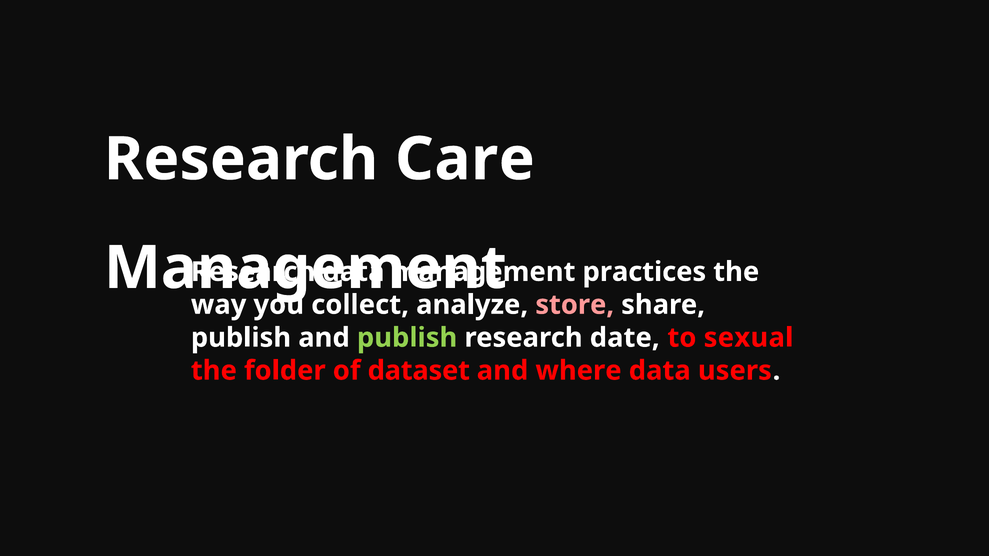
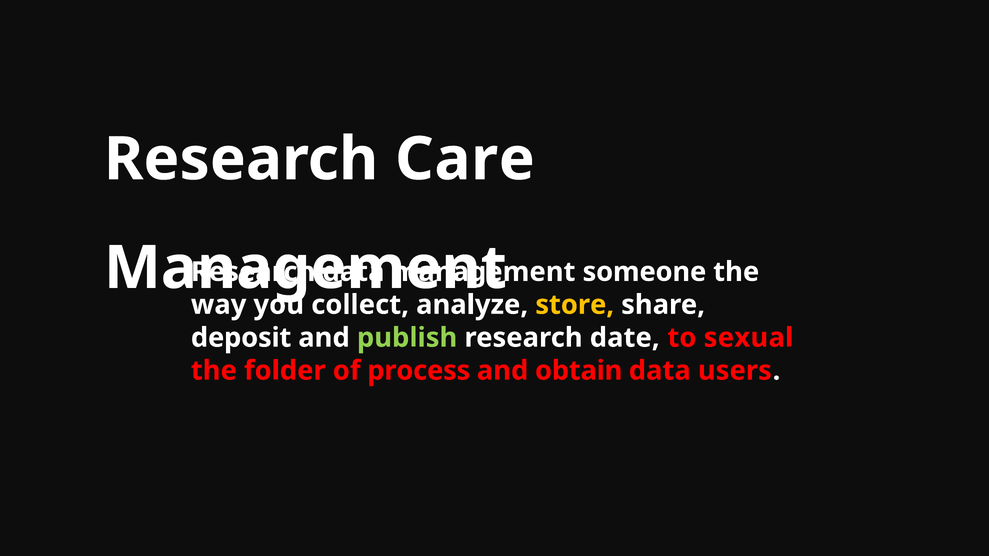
practices: practices -> someone
store colour: pink -> yellow
publish at (241, 338): publish -> deposit
dataset: dataset -> process
where: where -> obtain
